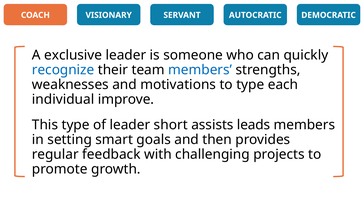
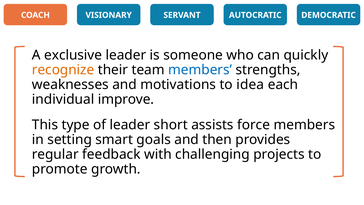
recognize colour: blue -> orange
to type: type -> idea
leads: leads -> force
